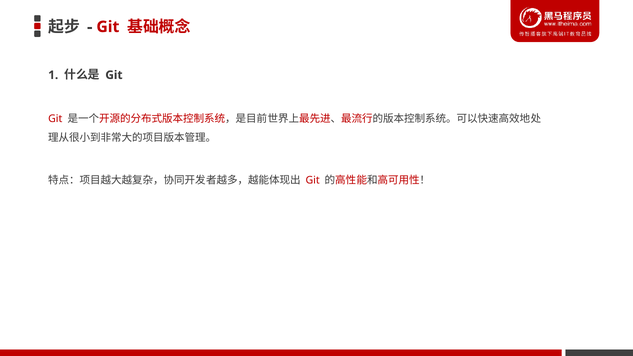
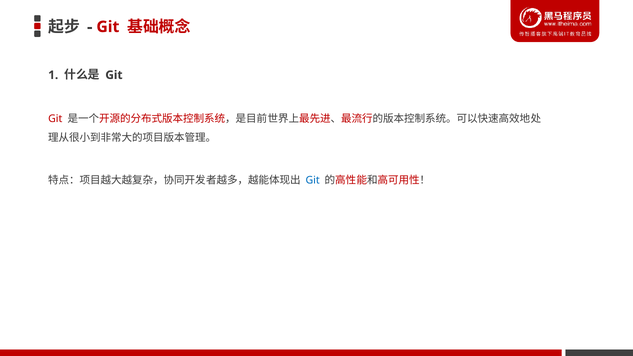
Git at (313, 180) colour: red -> blue
